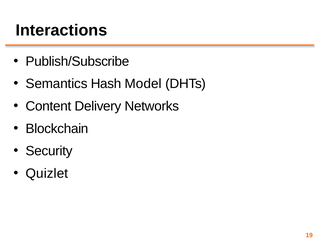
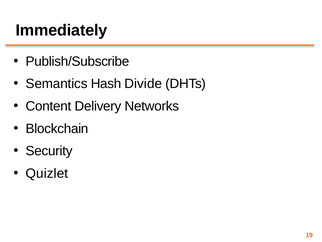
Interactions: Interactions -> Immediately
Model: Model -> Divide
